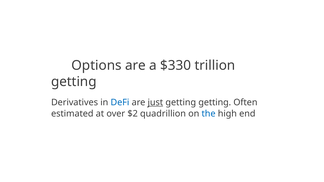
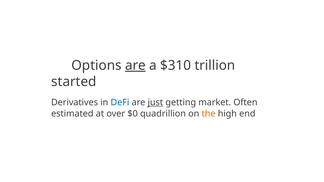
are at (135, 66) underline: none -> present
$330: $330 -> $310
getting at (74, 82): getting -> started
getting getting: getting -> market
$2: $2 -> $0
the colour: blue -> orange
